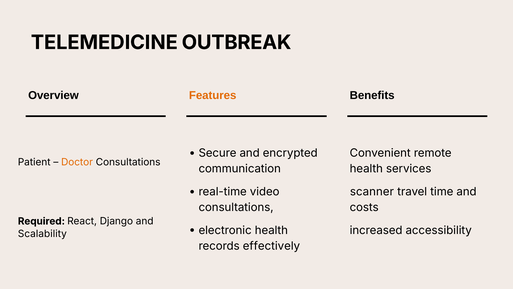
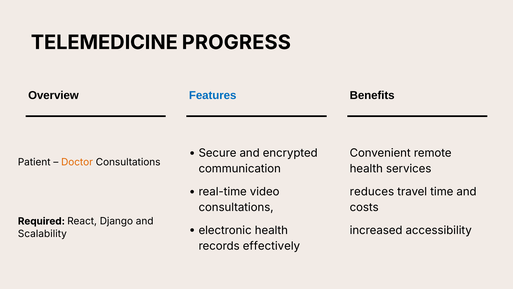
OUTBREAK: OUTBREAK -> PROGRESS
Features colour: orange -> blue
scanner: scanner -> reduces
